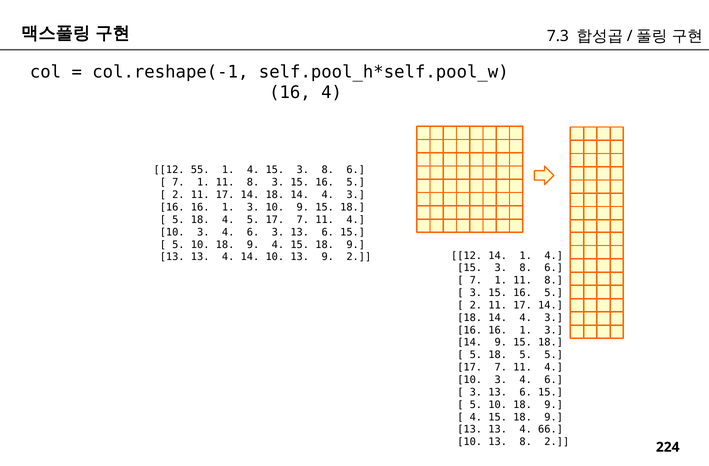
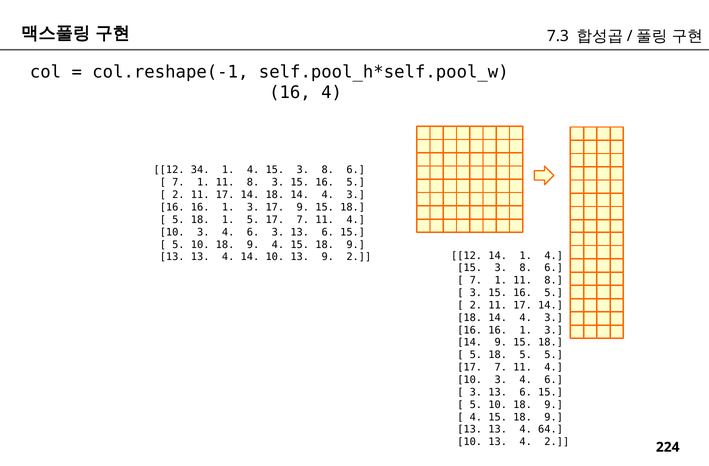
55: 55 -> 34
3 10: 10 -> 17
18 4: 4 -> 1
66: 66 -> 64
10 13 8: 8 -> 4
